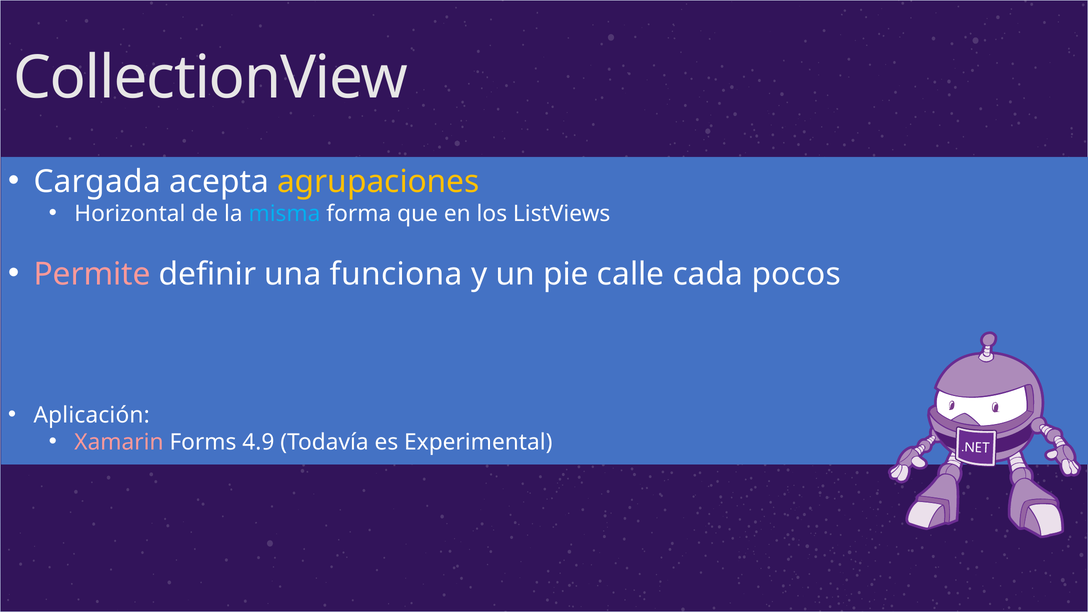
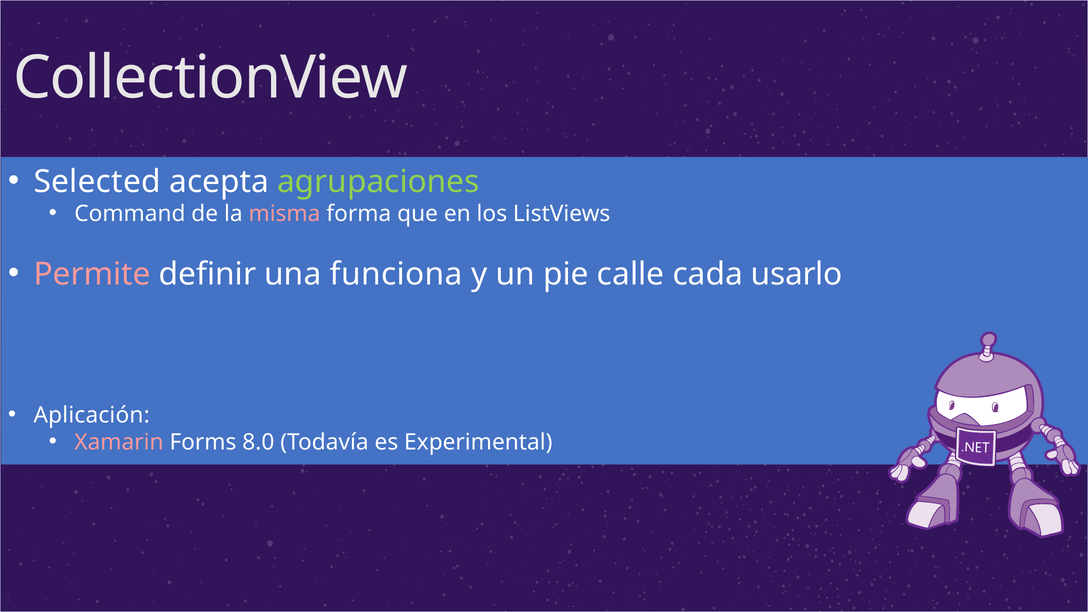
Cargada: Cargada -> Selected
agrupaciones colour: yellow -> light green
Horizontal: Horizontal -> Command
misma colour: light blue -> pink
pocos: pocos -> usarlo
4.9: 4.9 -> 8.0
